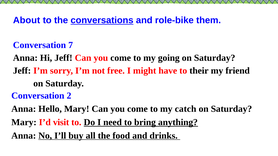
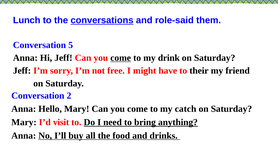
About: About -> Lunch
role-bike: role-bike -> role-said
7: 7 -> 5
come at (121, 58) underline: none -> present
going: going -> drink
